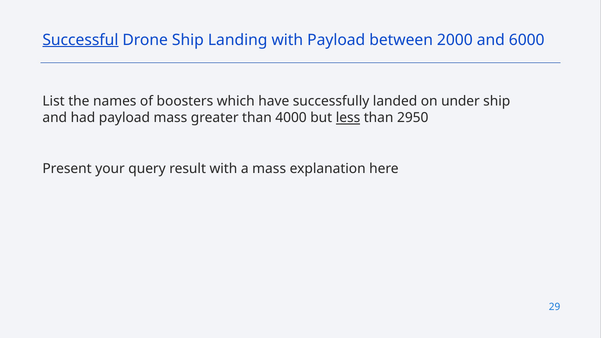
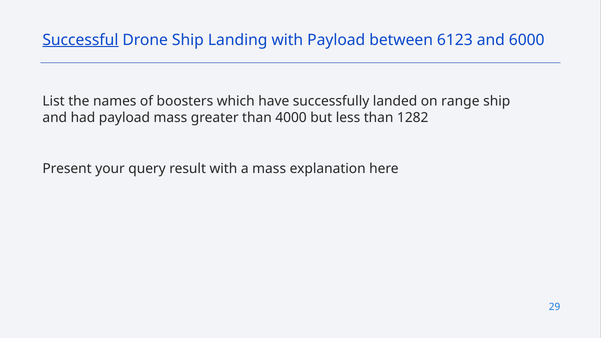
2000: 2000 -> 6123
under: under -> range
less underline: present -> none
2950: 2950 -> 1282
